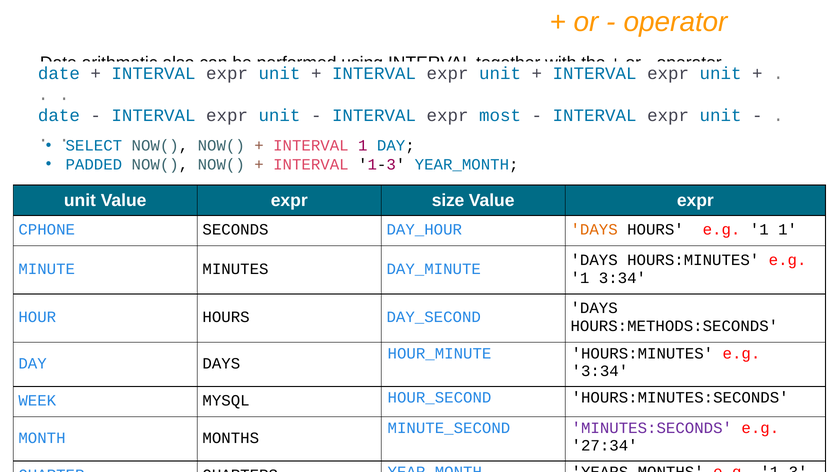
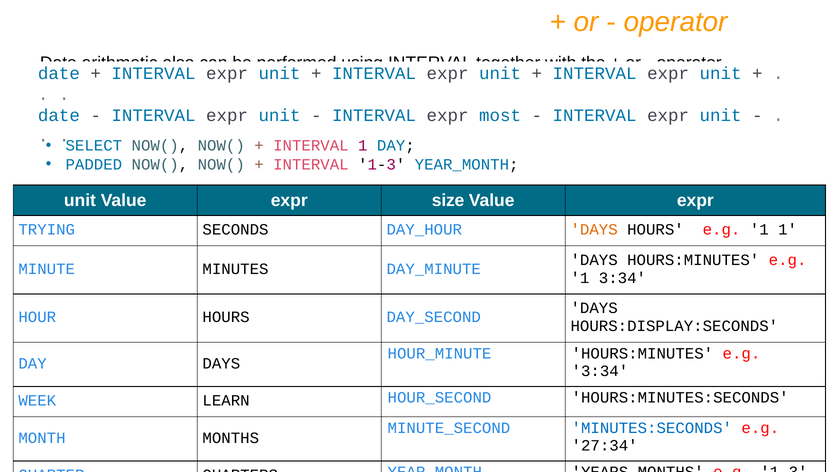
CPHONE: CPHONE -> TRYING
HOURS:METHODS:SECONDS: HOURS:METHODS:SECONDS -> HOURS:DISPLAY:SECONDS
MYSQL: MYSQL -> LEARN
MINUTES:SECONDS colour: purple -> blue
